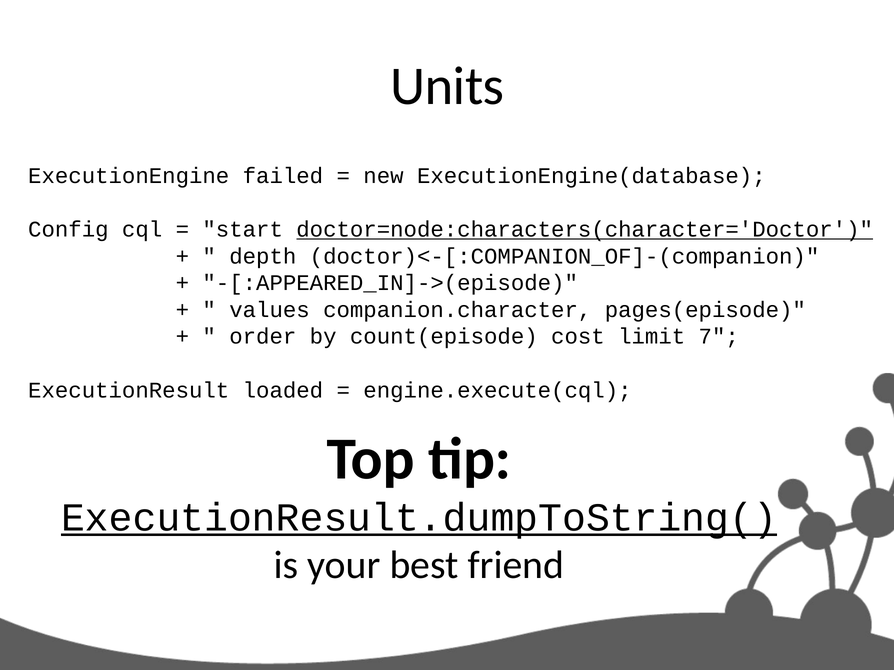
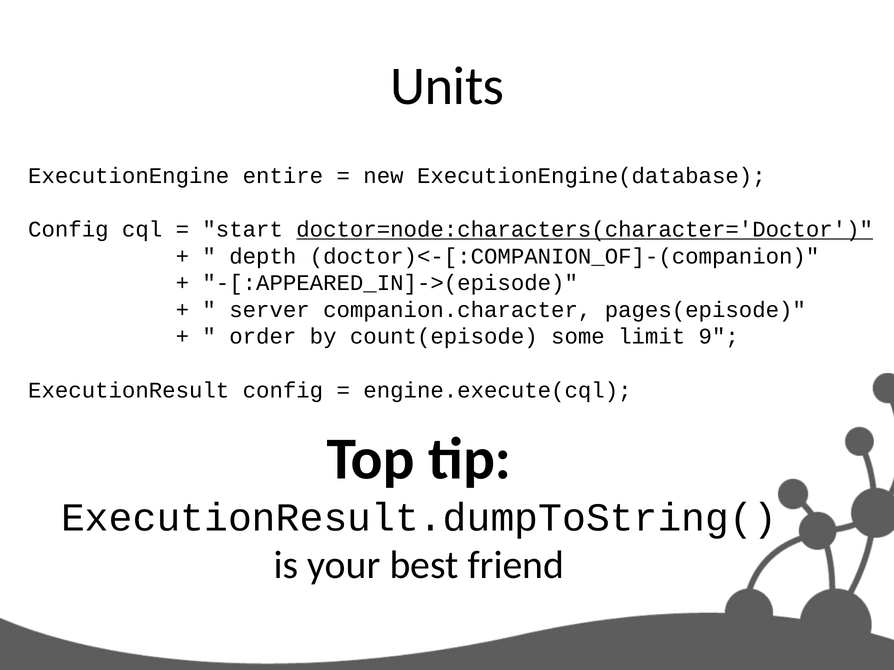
failed: failed -> entire
values: values -> server
cost: cost -> some
7: 7 -> 9
ExecutionResult loaded: loaded -> config
ExecutionResult.dumpToString( underline: present -> none
